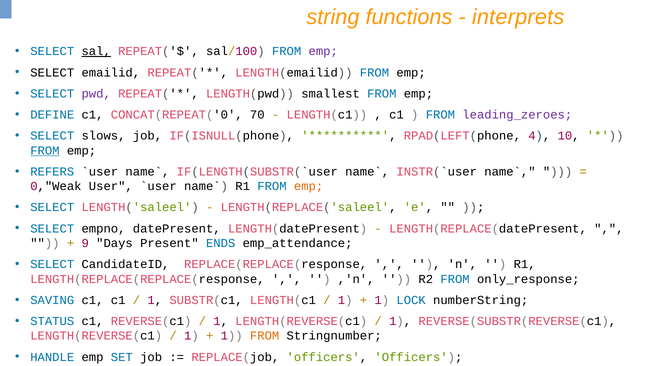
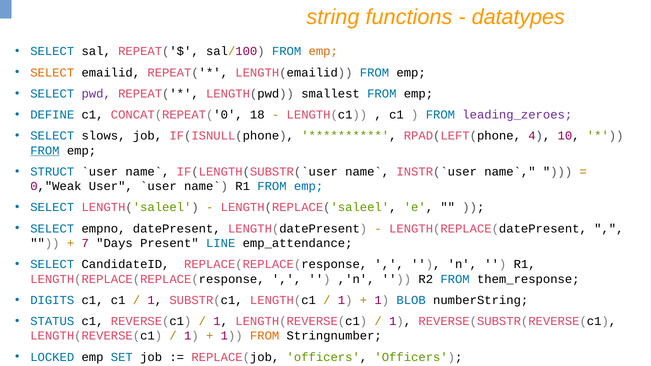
interprets: interprets -> datatypes
sal underline: present -> none
emp at (323, 51) colour: purple -> orange
SELECT at (52, 73) colour: black -> orange
70: 70 -> 18
REFERS: REFERS -> STRUCT
emp at (309, 186) colour: orange -> blue
9: 9 -> 7
ENDS: ENDS -> LINE
only_response: only_response -> them_response
SAVING: SAVING -> DIGITS
LOCK: LOCK -> BLOB
HANDLE: HANDLE -> LOCKED
